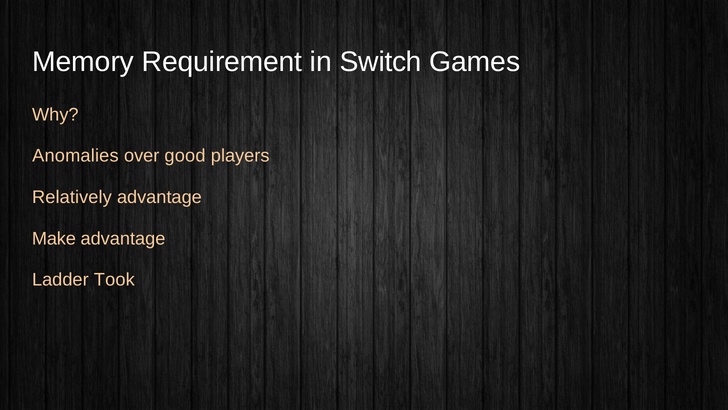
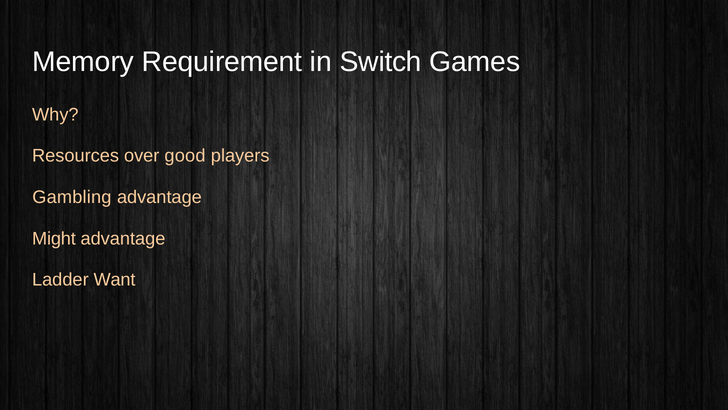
Anomalies: Anomalies -> Resources
Relatively: Relatively -> Gambling
Make: Make -> Might
Took: Took -> Want
